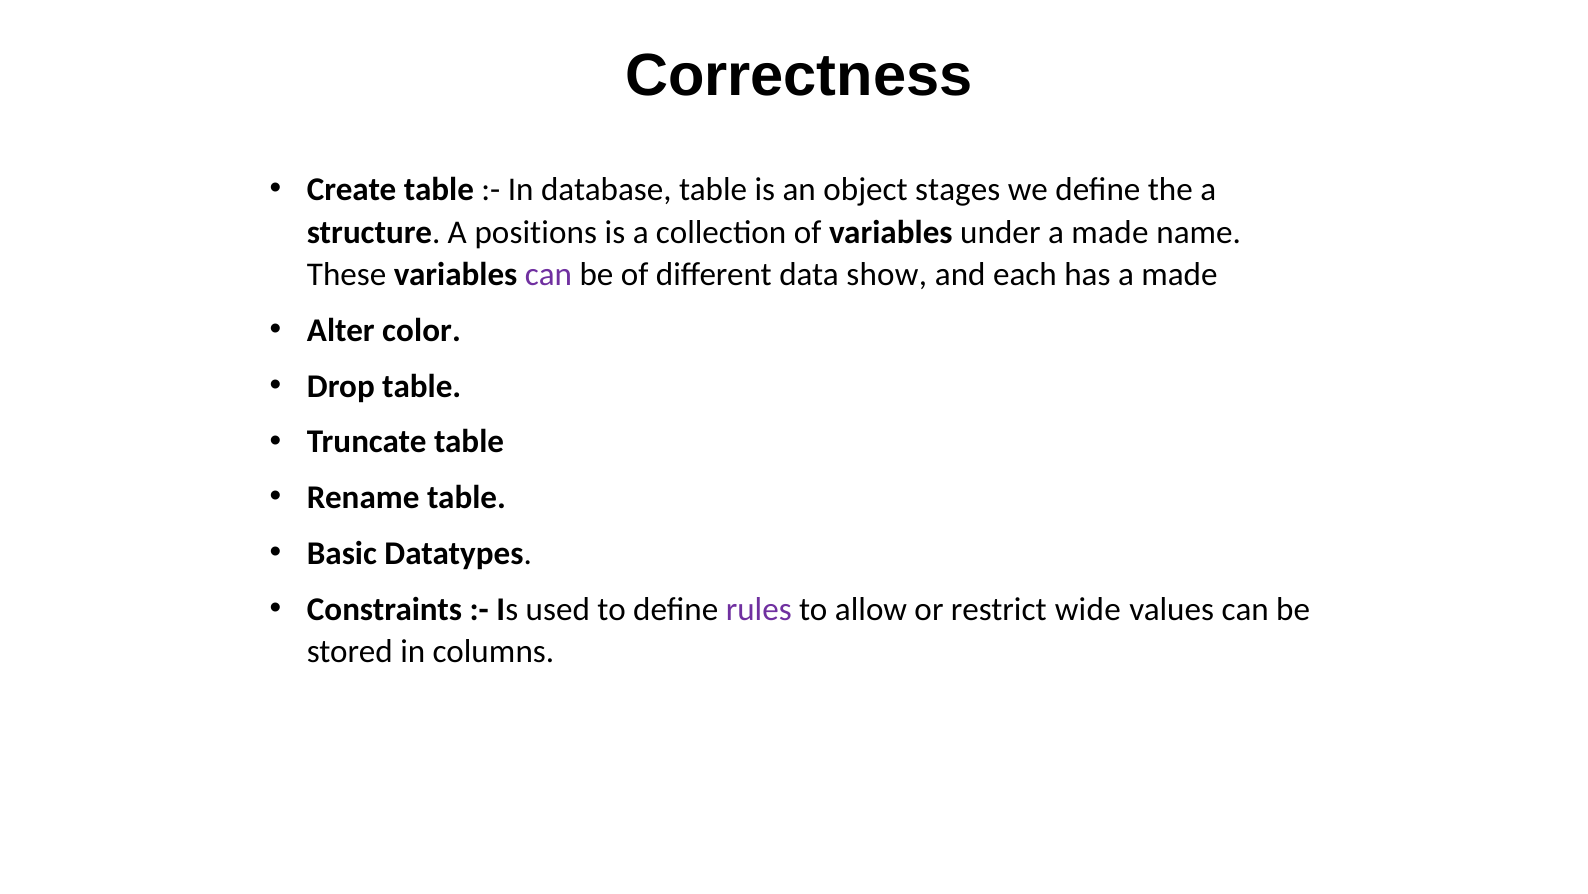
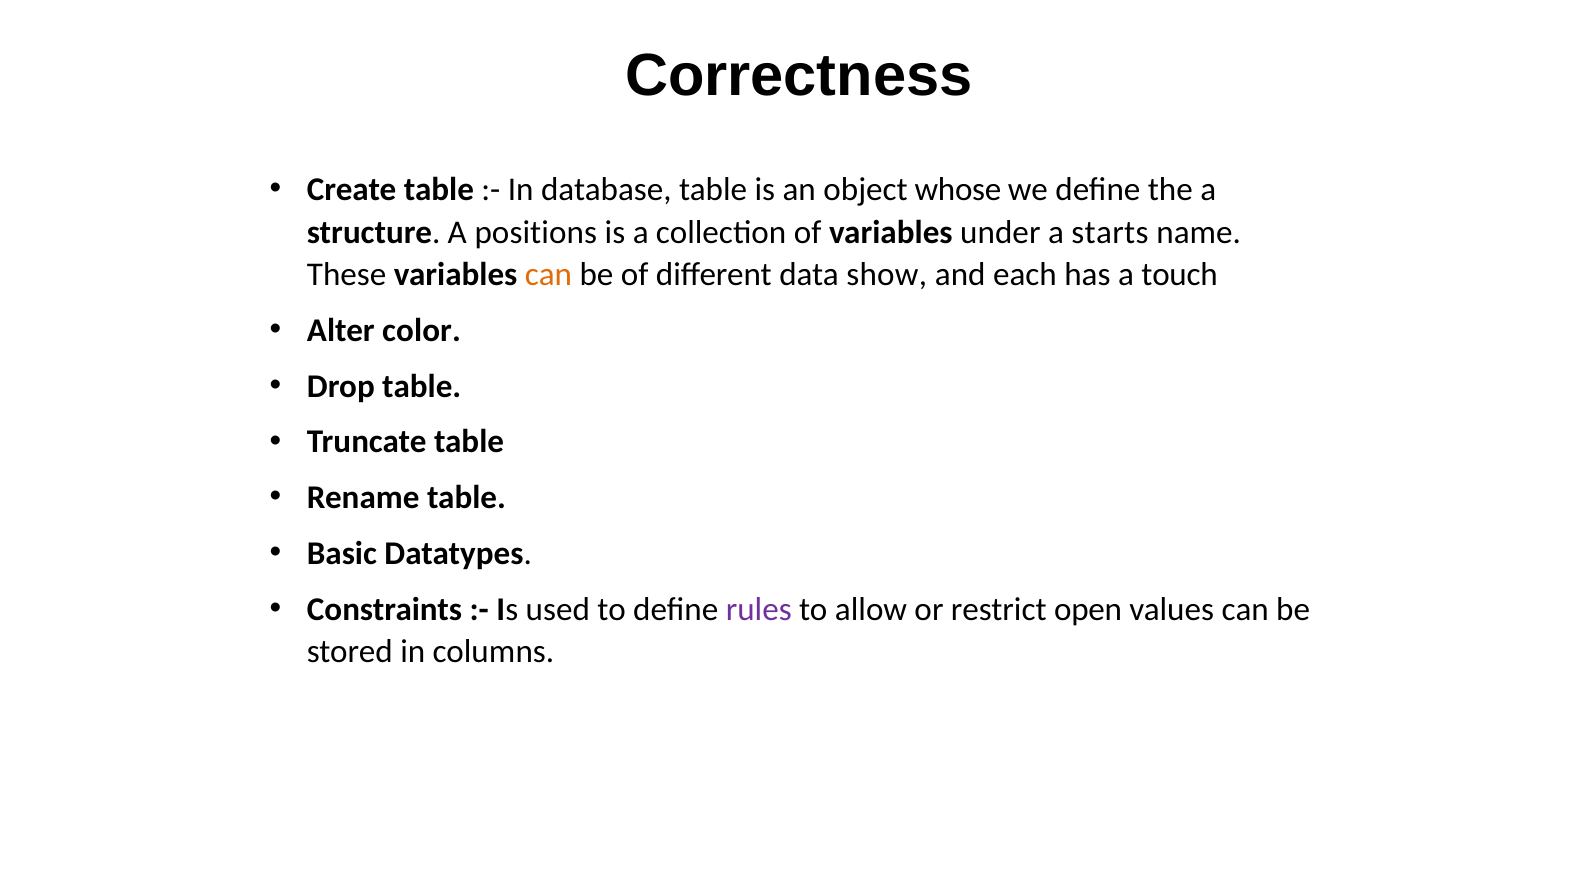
stages: stages -> whose
under a made: made -> starts
can at (548, 275) colour: purple -> orange
has a made: made -> touch
wide: wide -> open
